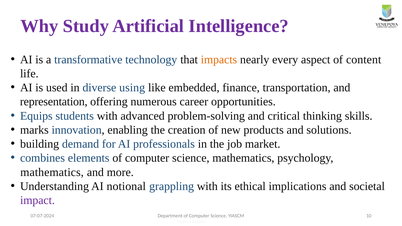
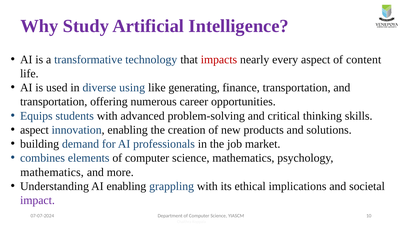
impacts colour: orange -> red
embedded: embedded -> generating
representation at (54, 102): representation -> transportation
marks at (34, 130): marks -> aspect
AI notional: notional -> enabling
